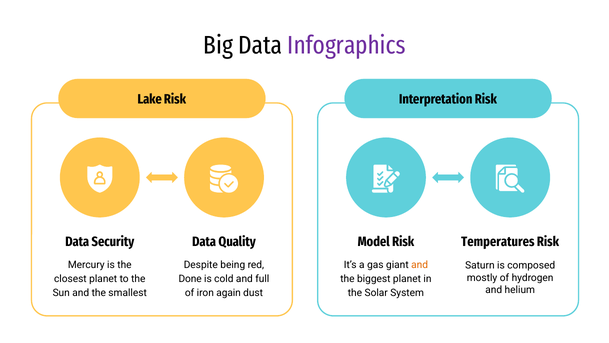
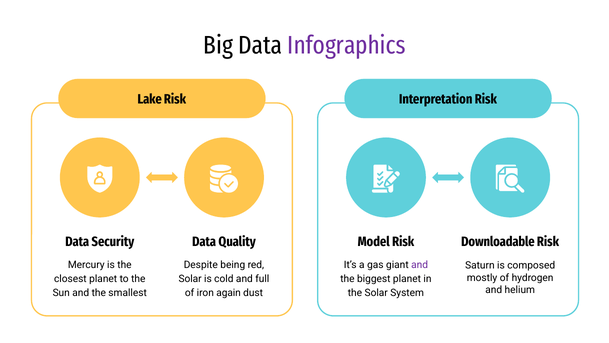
Temperatures: Temperatures -> Downloadable
and at (420, 264) colour: orange -> purple
Done at (190, 278): Done -> Solar
